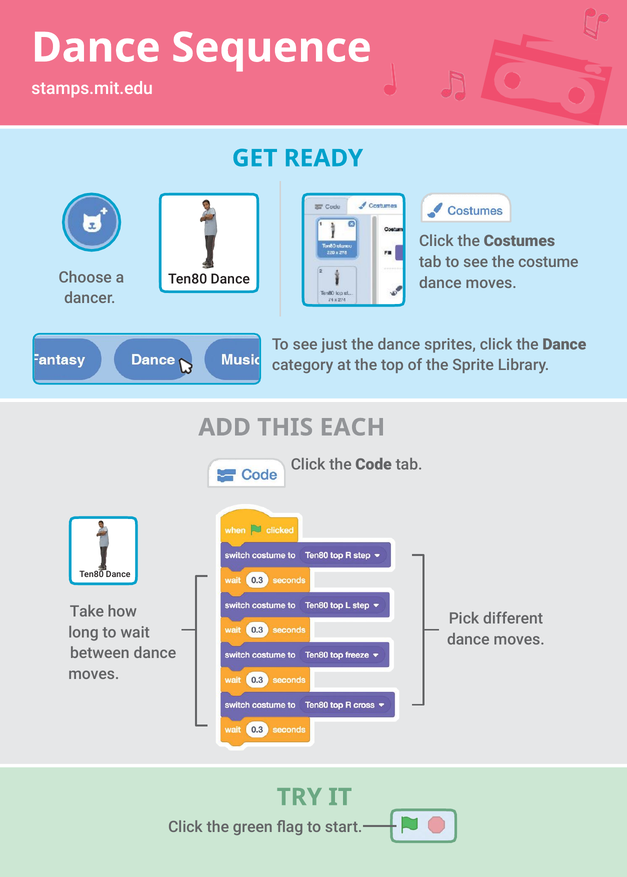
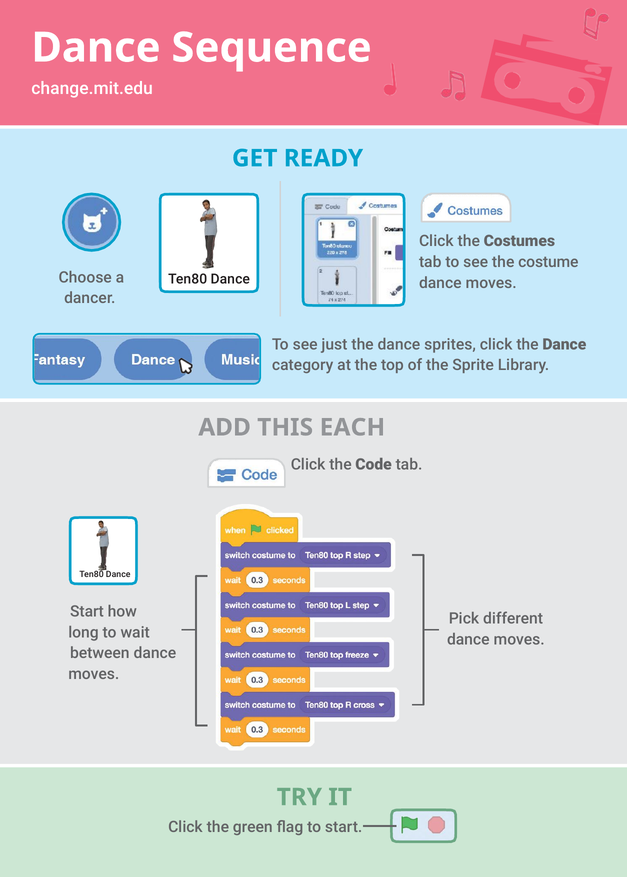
stamps.mit.edu: stamps.mit.edu -> change.mit.edu
Take at (87, 612): Take -> Start
